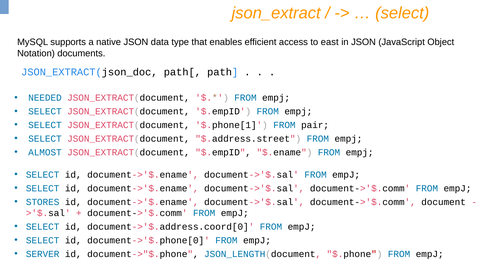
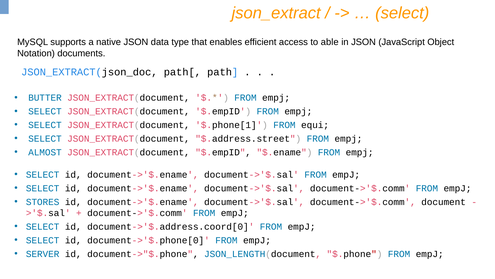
east: east -> able
NEEDED: NEEDED -> BUTTER
pair: pair -> equi
